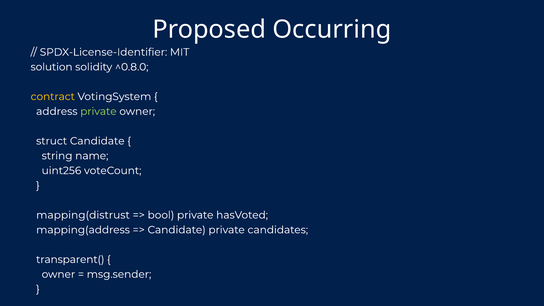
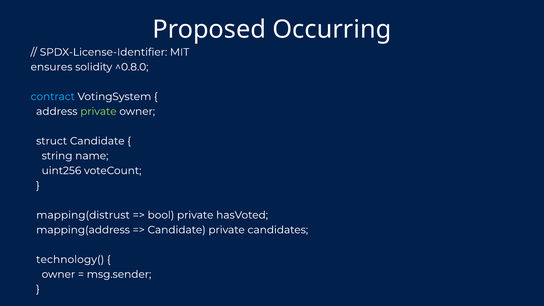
solution: solution -> ensures
contract colour: yellow -> light blue
transparent(: transparent( -> technology(
